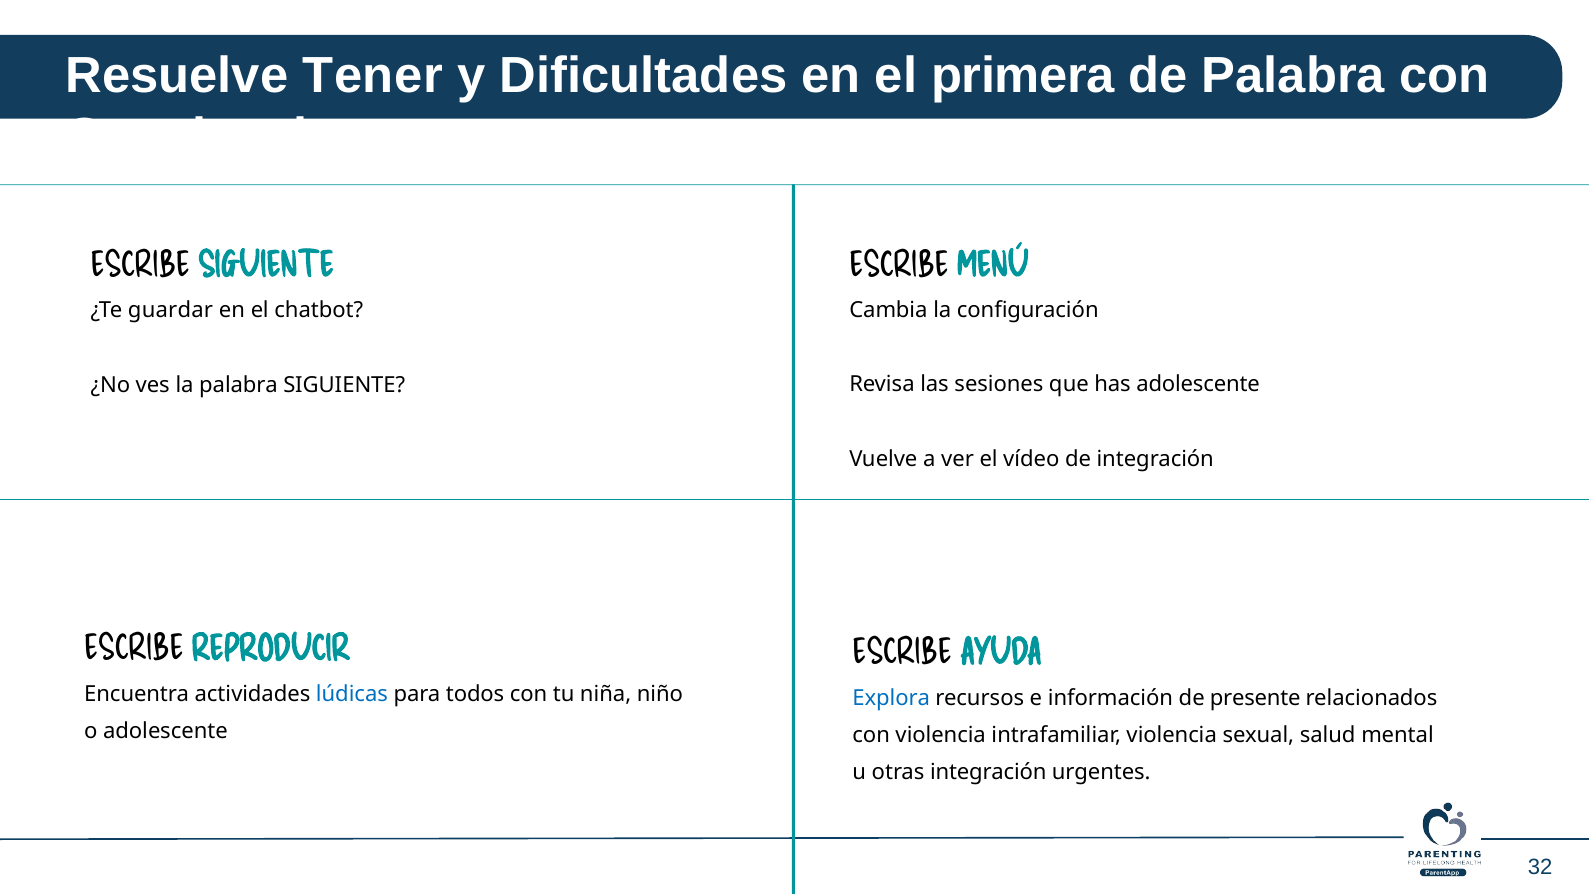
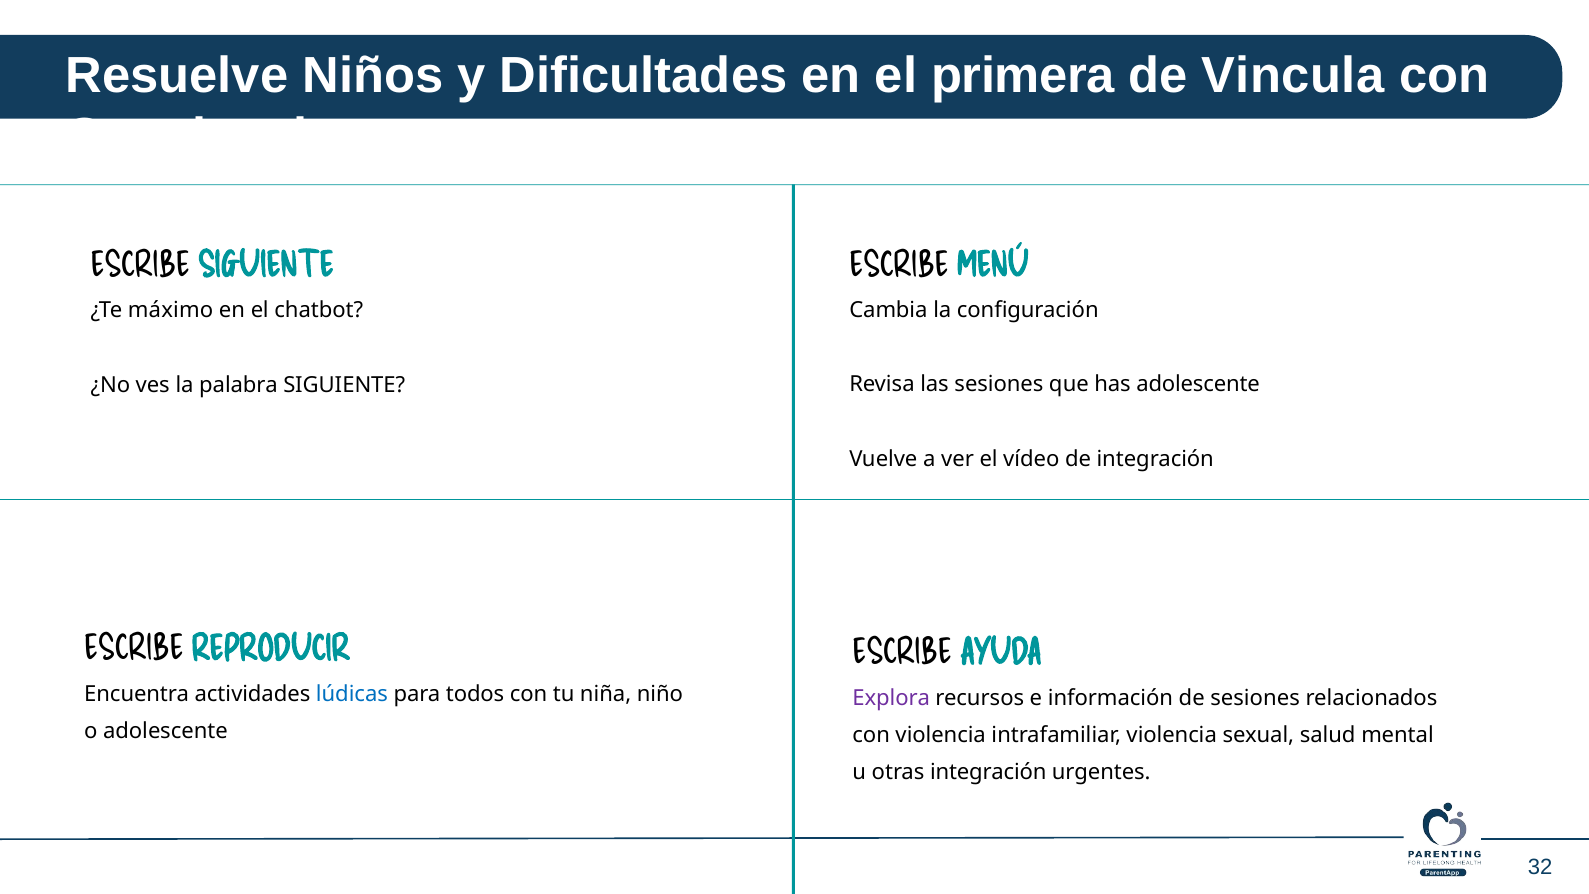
Tener: Tener -> Niños
de Palabra: Palabra -> Vincula
guardar: guardar -> máximo
Explora colour: blue -> purple
de presente: presente -> sesiones
